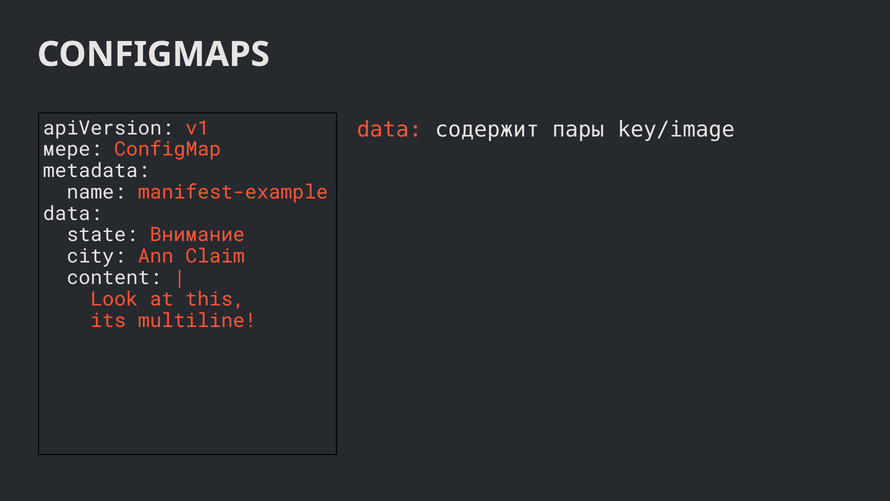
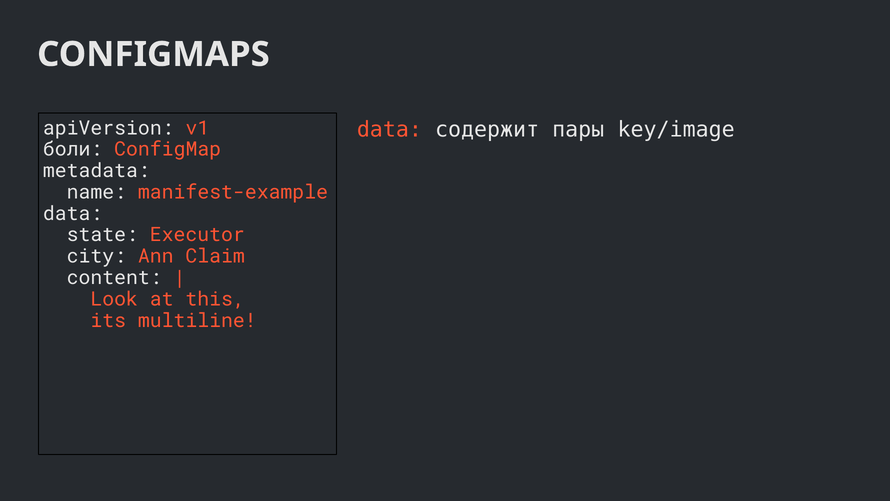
мере: мере -> боли
Внимание: Внимание -> Executor
